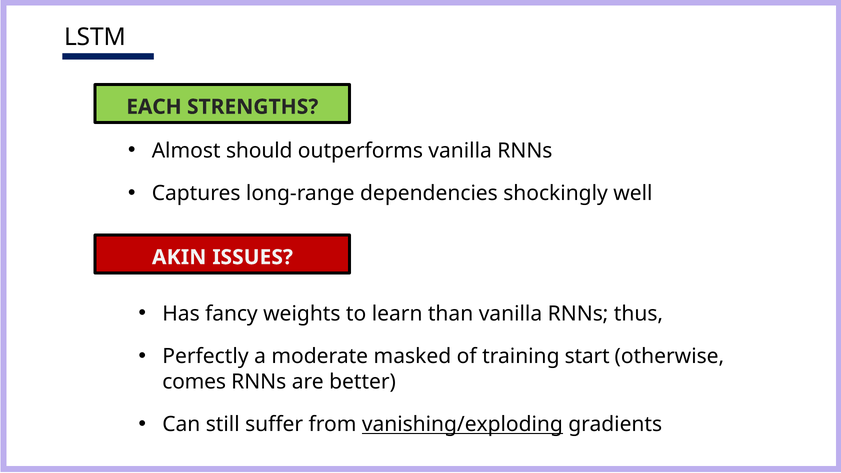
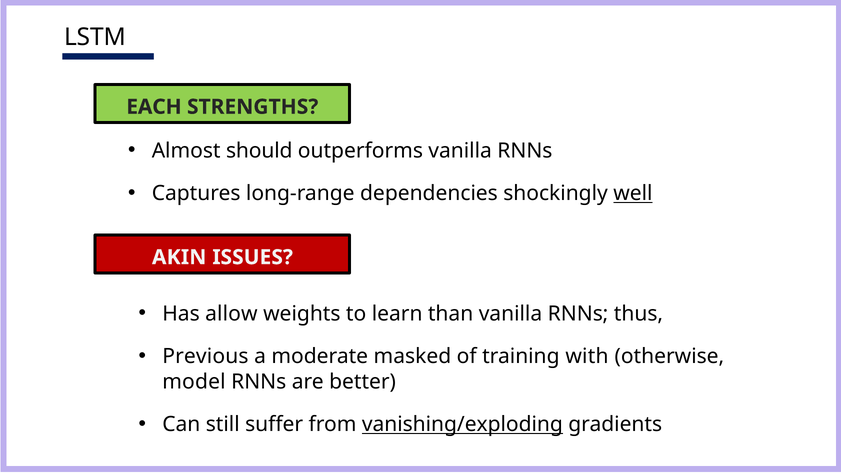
well underline: none -> present
fancy: fancy -> allow
Perfectly: Perfectly -> Previous
start: start -> with
comes: comes -> model
